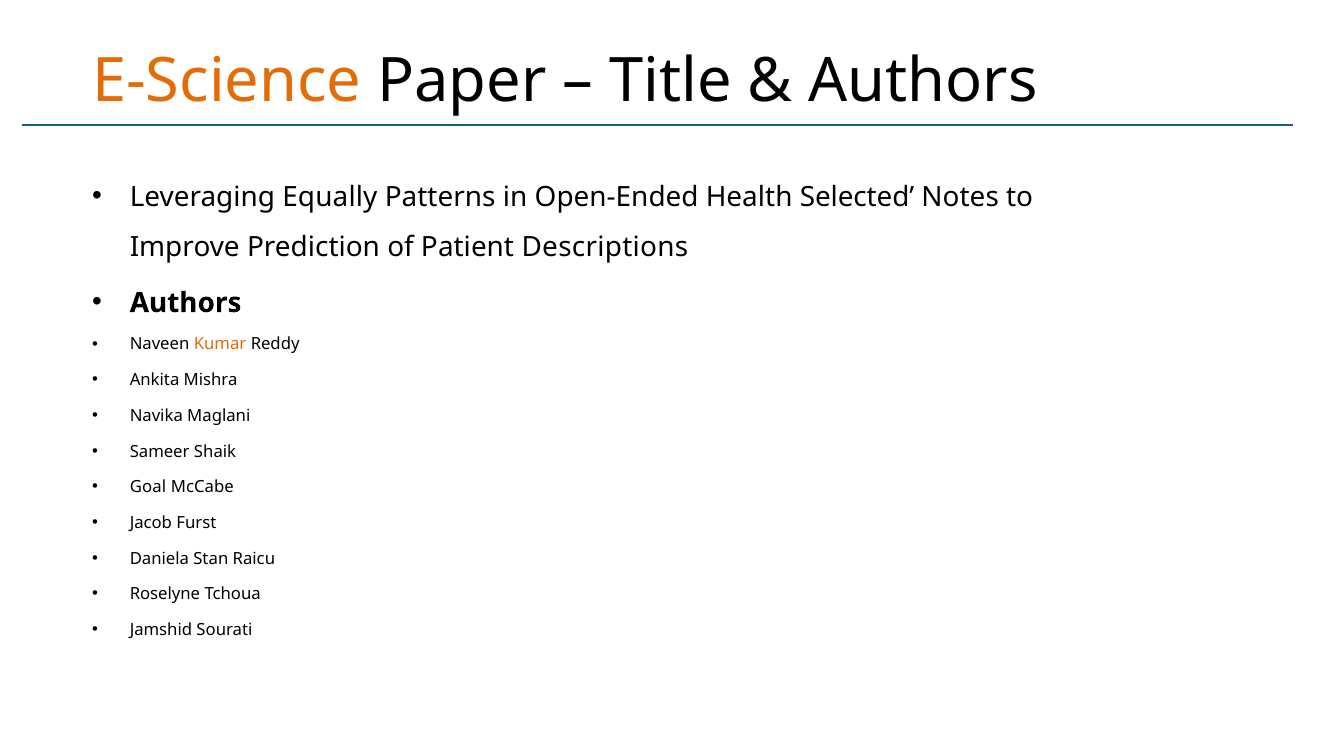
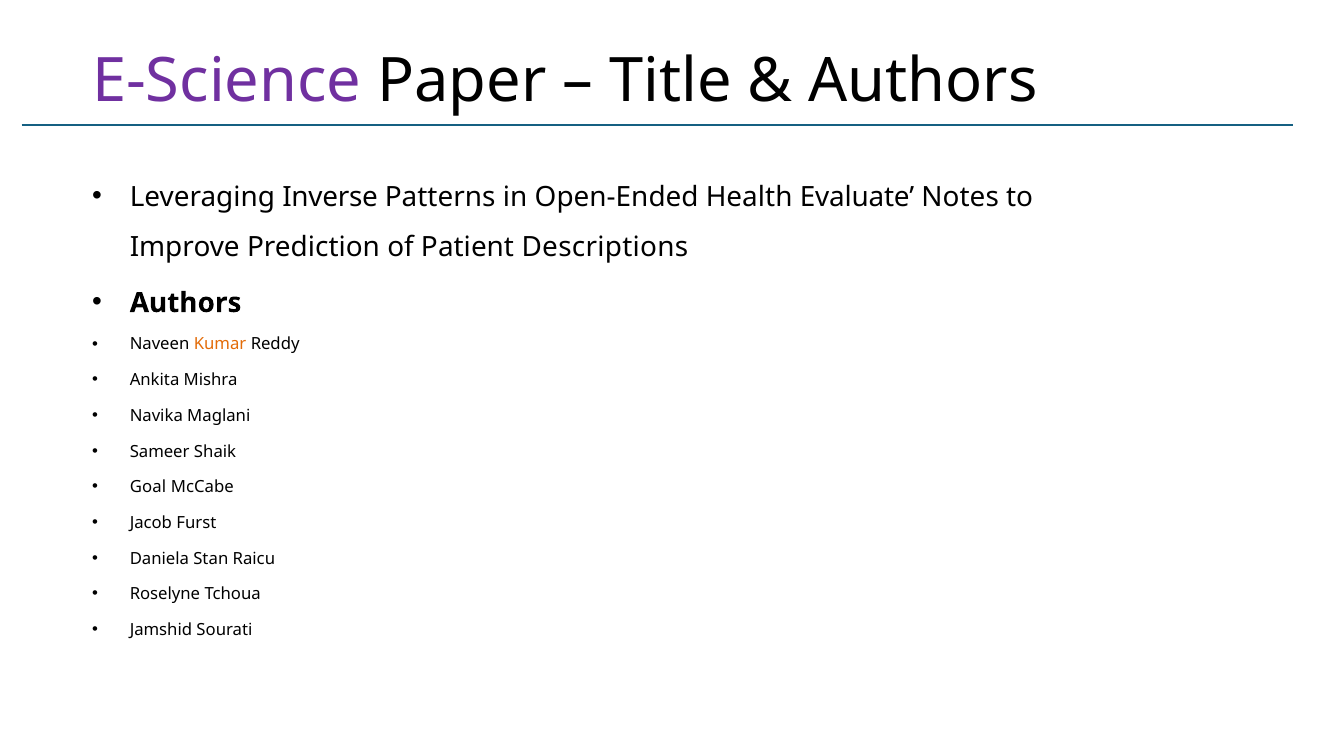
E-Science colour: orange -> purple
Equally: Equally -> Inverse
Selected: Selected -> Evaluate
